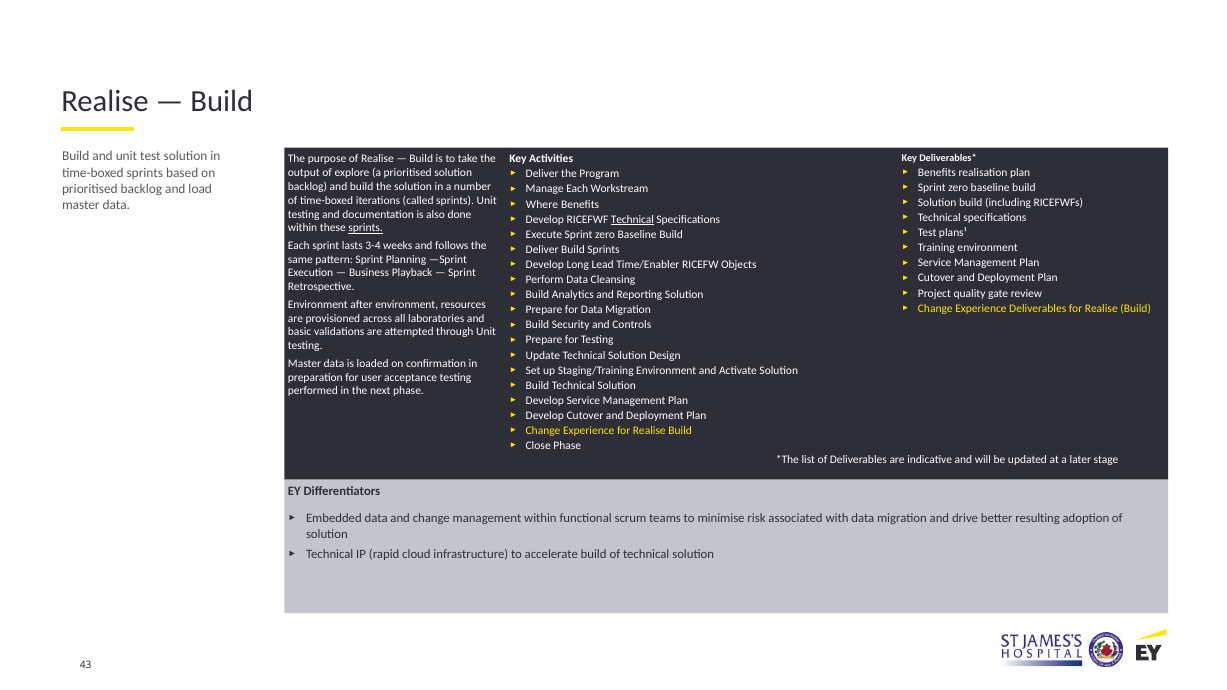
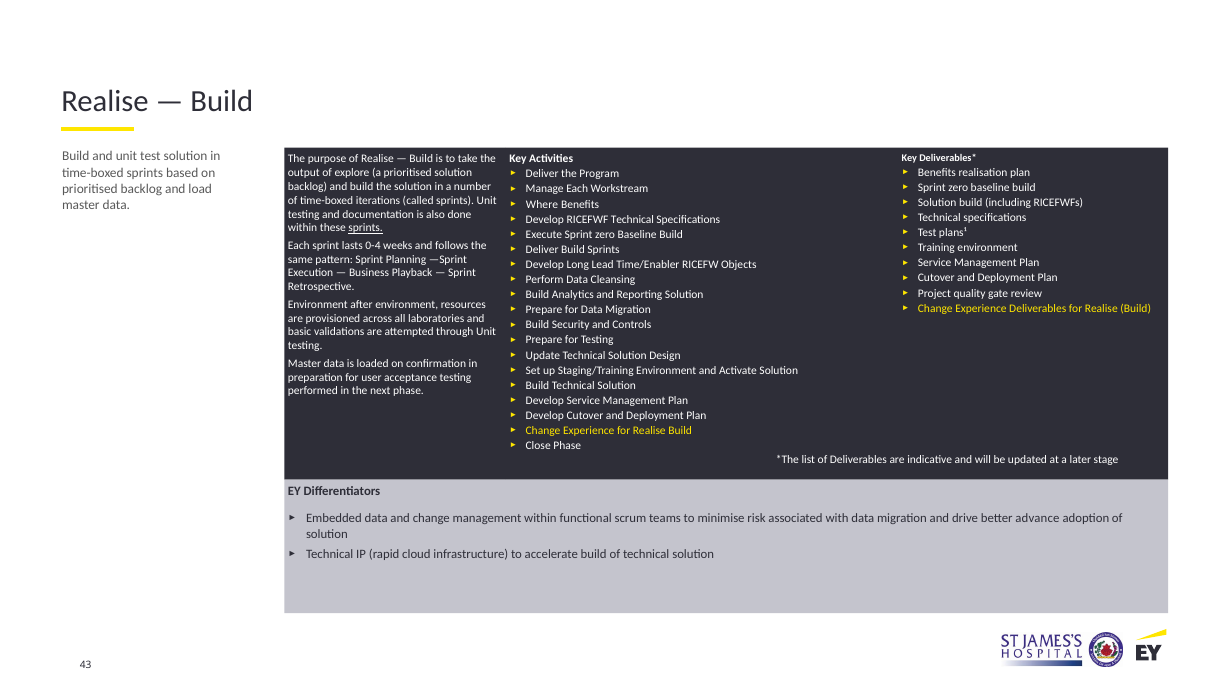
Technical at (632, 219) underline: present -> none
3-4: 3-4 -> 0-4
resulting: resulting -> advance
